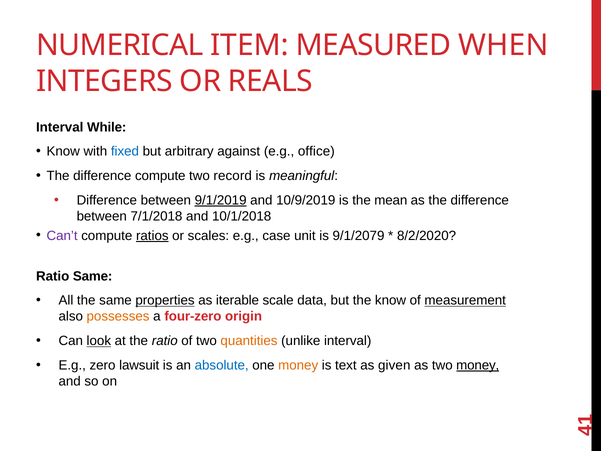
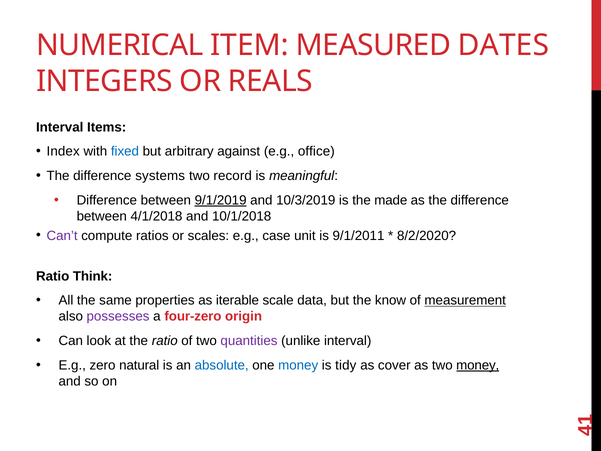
WHEN: WHEN -> DATES
While: While -> Items
Know at (63, 152): Know -> Index
difference compute: compute -> systems
10/9/2019: 10/9/2019 -> 10/3/2019
mean: mean -> made
7/1/2018: 7/1/2018 -> 4/1/2018
ratios underline: present -> none
9/1/2079: 9/1/2079 -> 9/1/2011
Ratio Same: Same -> Think
properties underline: present -> none
possesses colour: orange -> purple
look underline: present -> none
quantities colour: orange -> purple
lawsuit: lawsuit -> natural
money at (298, 365) colour: orange -> blue
text: text -> tidy
given: given -> cover
